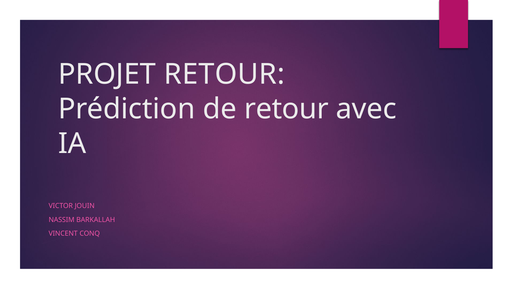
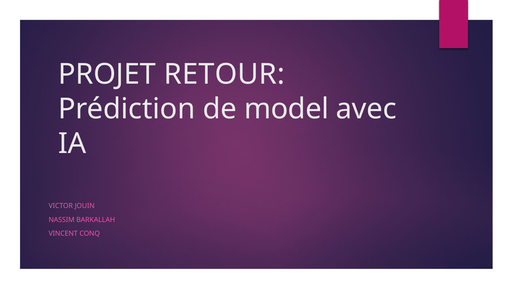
de retour: retour -> model
